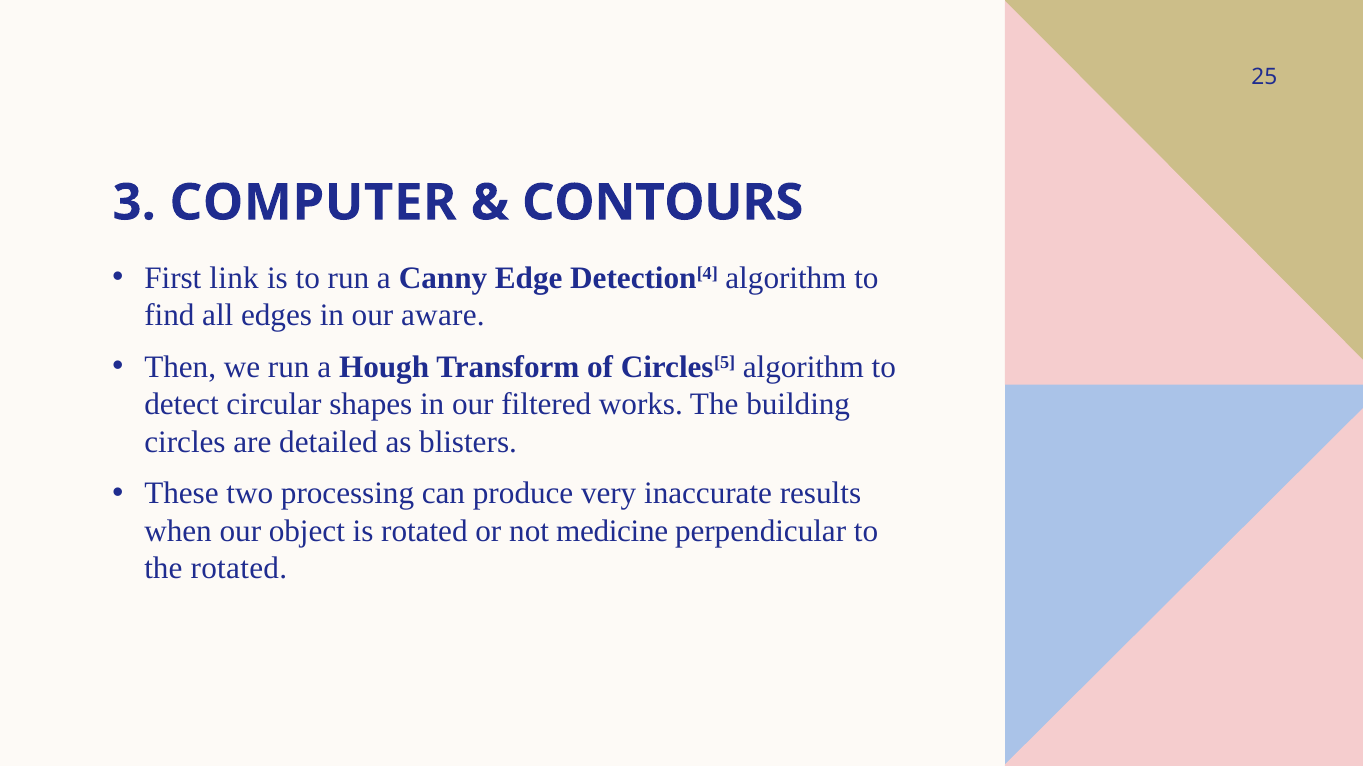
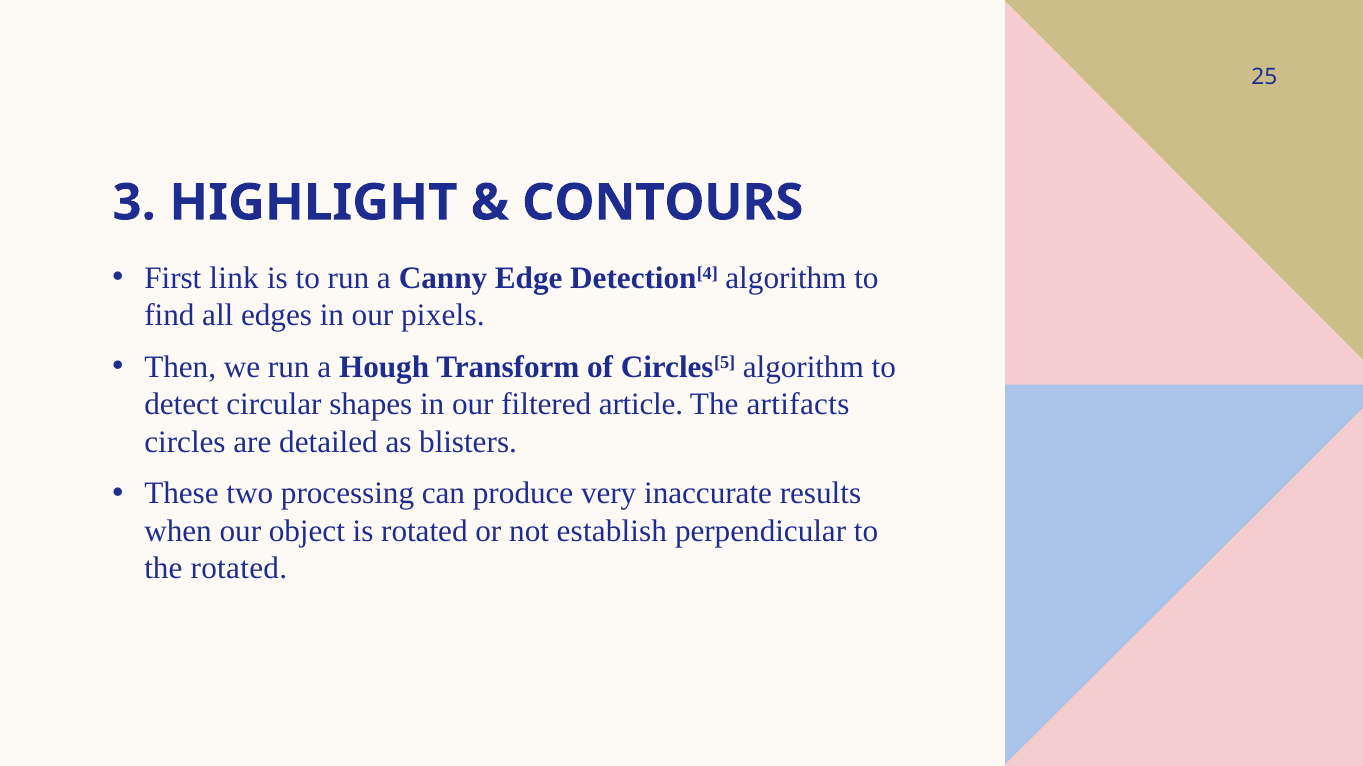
COMPUTER: COMPUTER -> HIGHLIGHT
aware: aware -> pixels
works: works -> article
building: building -> artifacts
medicine: medicine -> establish
